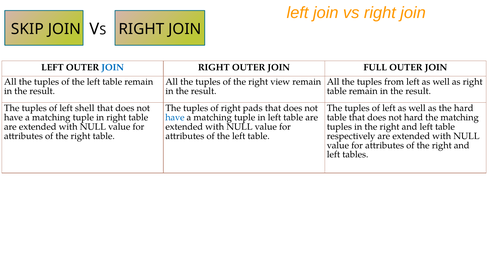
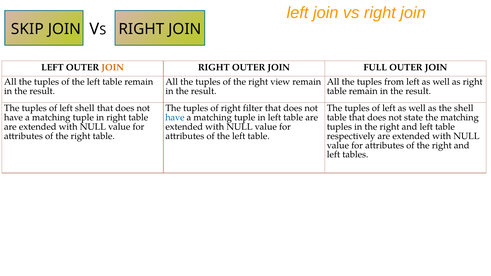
JOIN at (113, 68) colour: blue -> orange
pads: pads -> filter
the hard: hard -> shell
not hard: hard -> state
